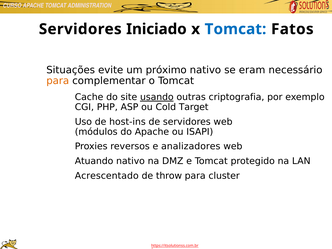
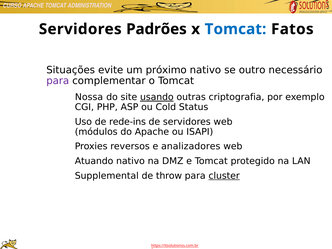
Iniciado: Iniciado -> Padrões
eram: eram -> outro
para at (58, 81) colour: orange -> purple
Cache: Cache -> Nossa
Target: Target -> Status
host-ins: host-ins -> rede-ins
Acrescentado: Acrescentado -> Supplemental
cluster underline: none -> present
